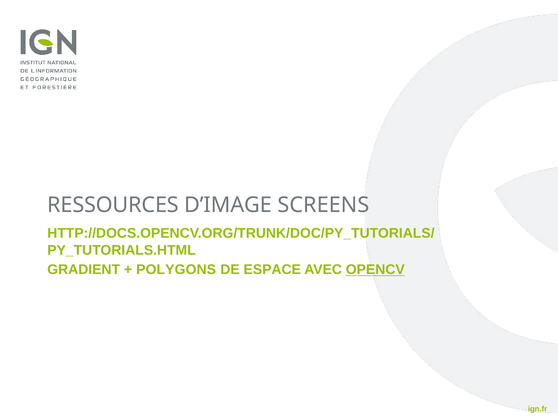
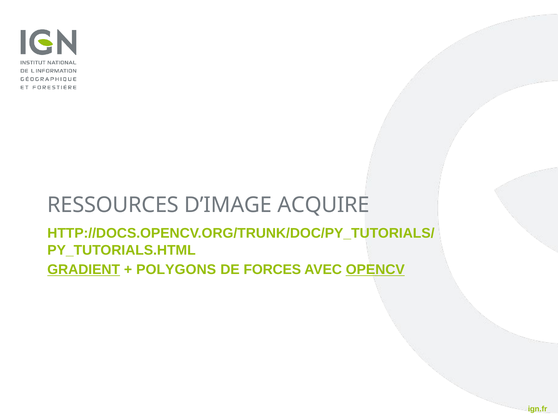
SCREENS: SCREENS -> ACQUIRE
GRADIENT underline: none -> present
ESPACE: ESPACE -> FORCES
